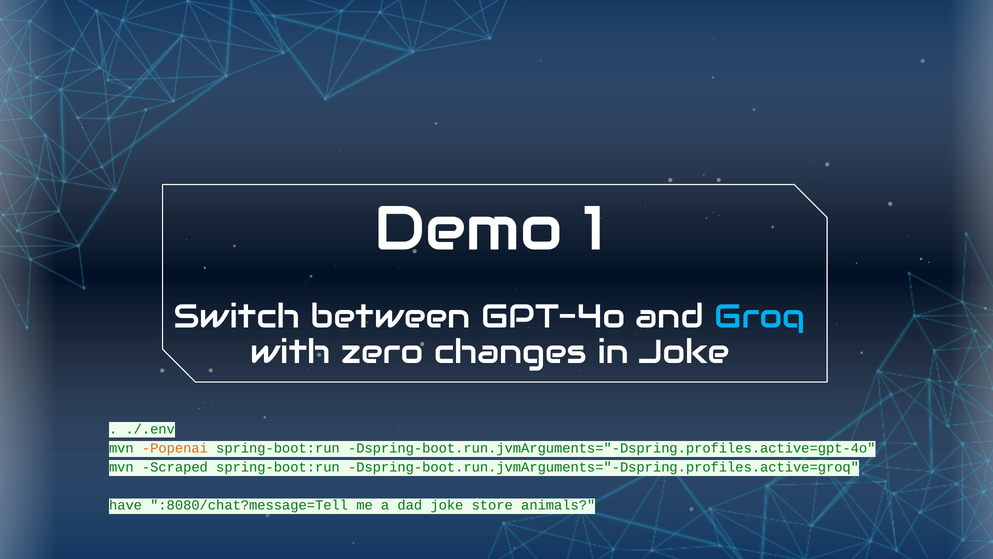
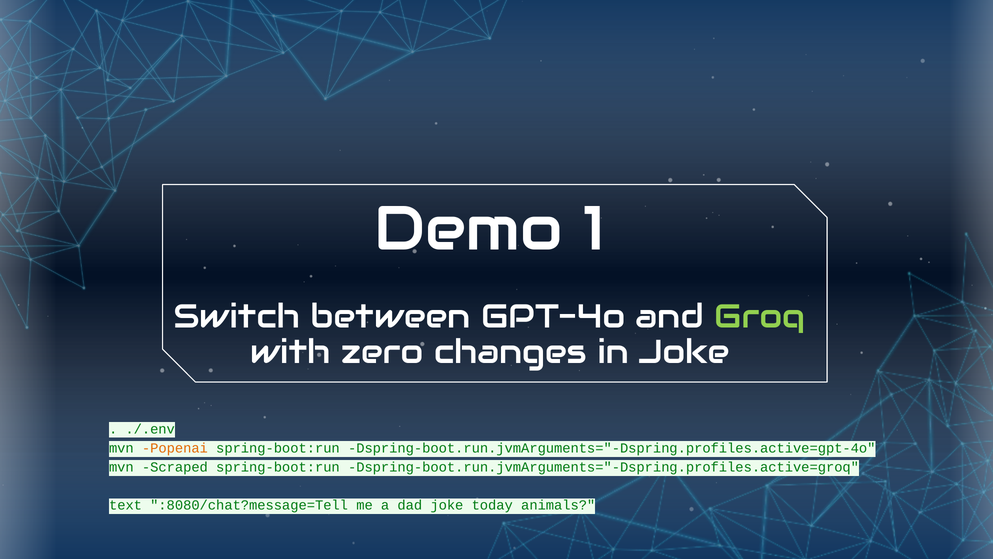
Groq colour: light blue -> light green
have: have -> text
store: store -> today
